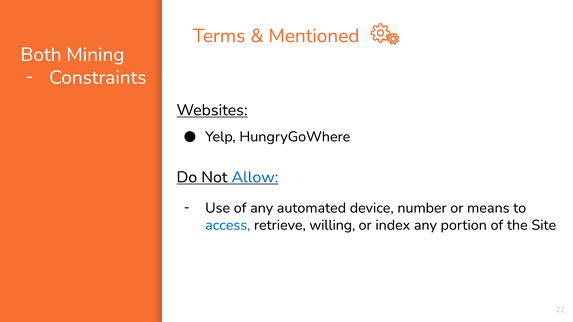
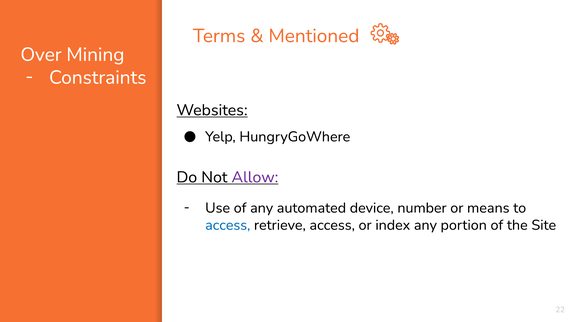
Both: Both -> Over
Allow colour: blue -> purple
retrieve willing: willing -> access
